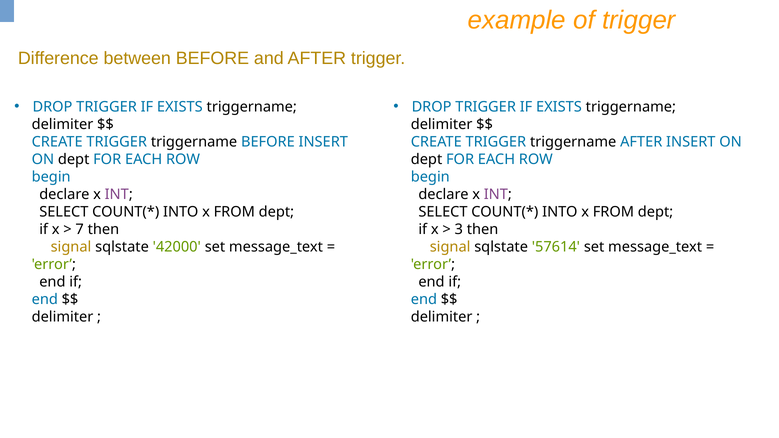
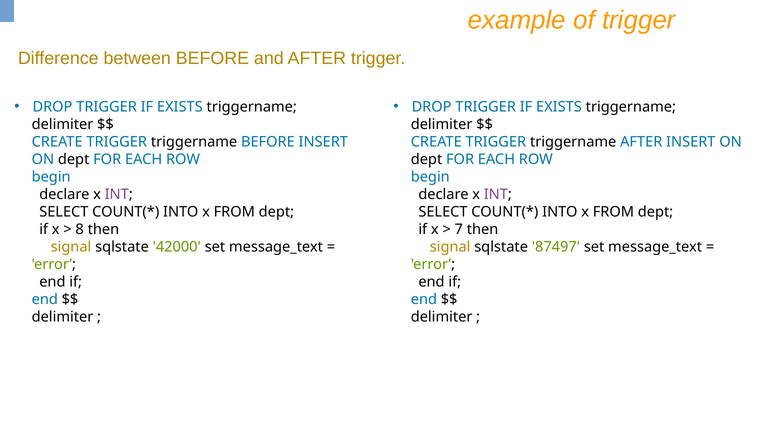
7: 7 -> 8
3: 3 -> 7
57614: 57614 -> 87497
